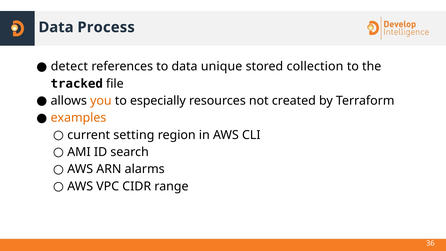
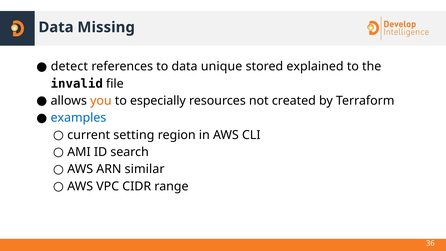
Process: Process -> Missing
collection: collection -> explained
tracked: tracked -> invalid
examples colour: orange -> blue
alarms: alarms -> similar
